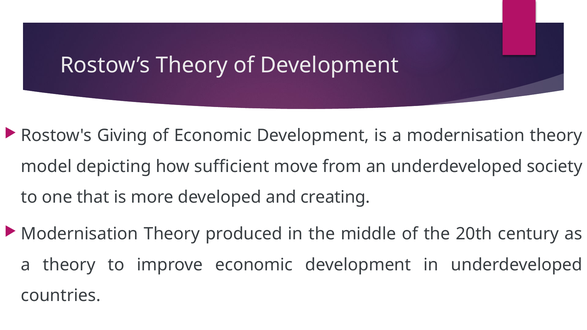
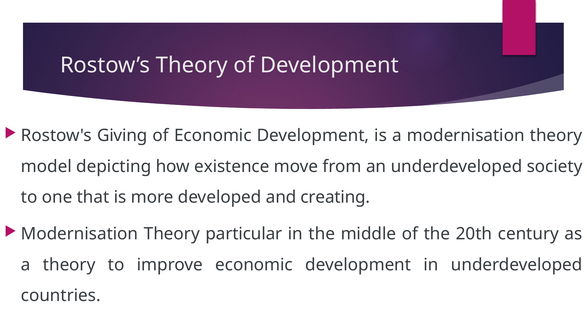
sufficient: sufficient -> existence
produced: produced -> particular
